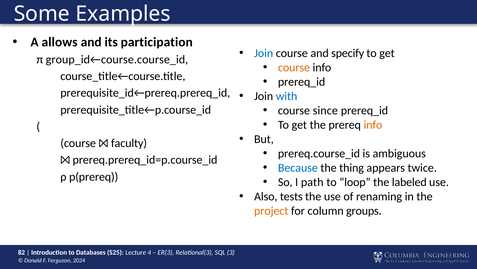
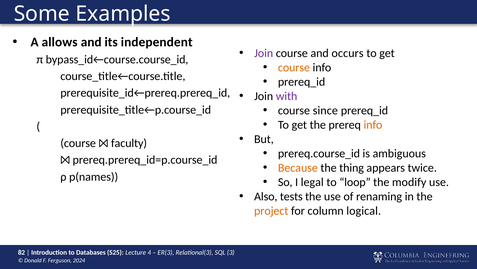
participation: participation -> independent
Join at (264, 53) colour: blue -> purple
specify: specify -> occurs
group_id←course.course_id: group_id←course.course_id -> bypass_id←course.course_id
with colour: blue -> purple
Because colour: blue -> orange
p(prereq: p(prereq -> p(names
path: path -> legal
labeled: labeled -> modify
groups: groups -> logical
